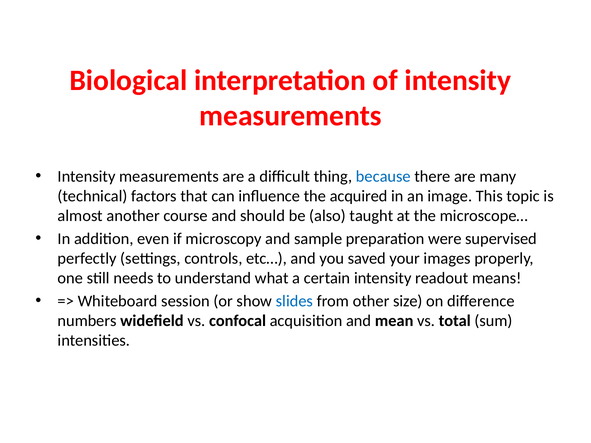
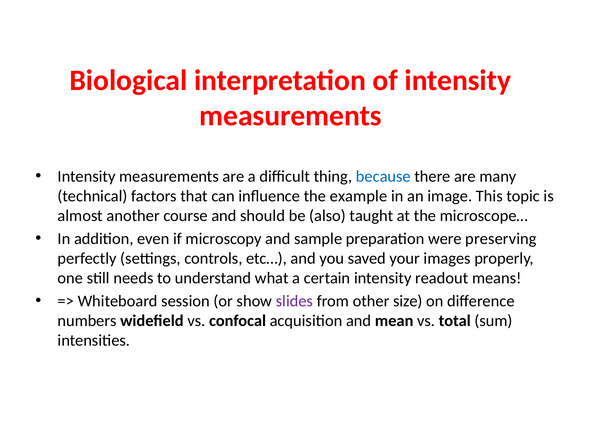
acquired: acquired -> example
supervised: supervised -> preserving
slides colour: blue -> purple
